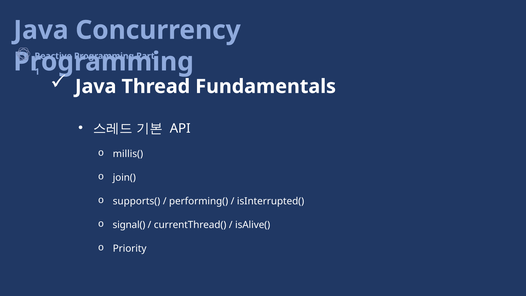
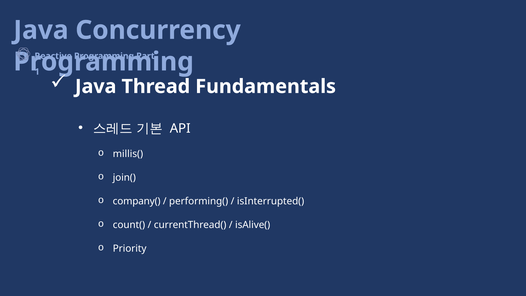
supports(: supports( -> company(
signal(: signal( -> count(
